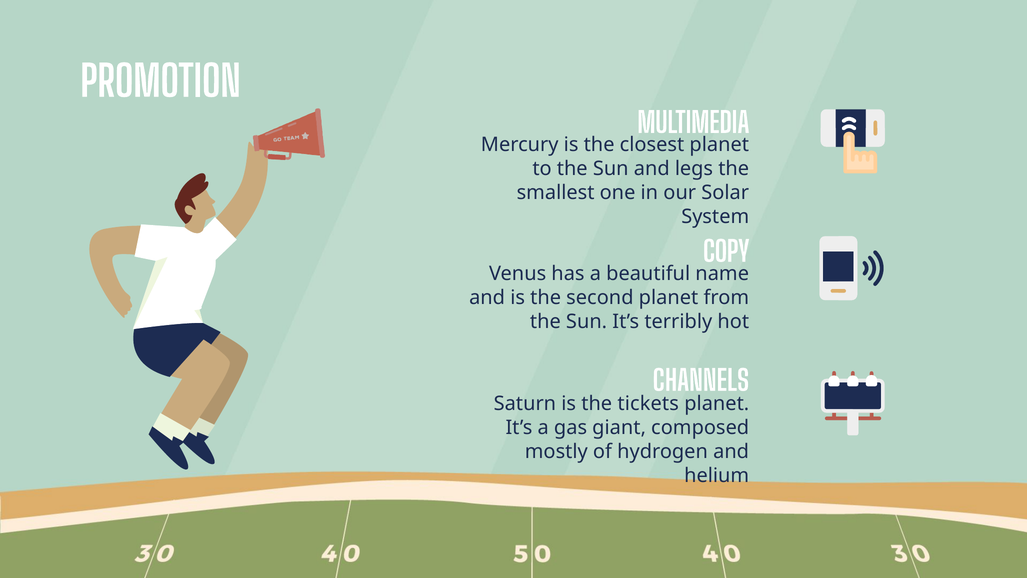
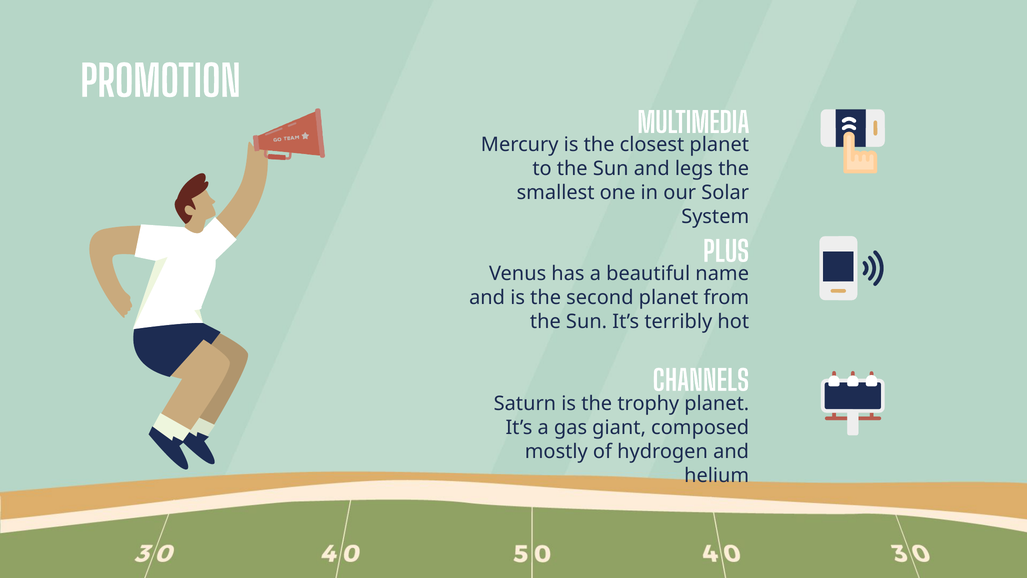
COPY: COPY -> PLUS
tickets: tickets -> trophy
